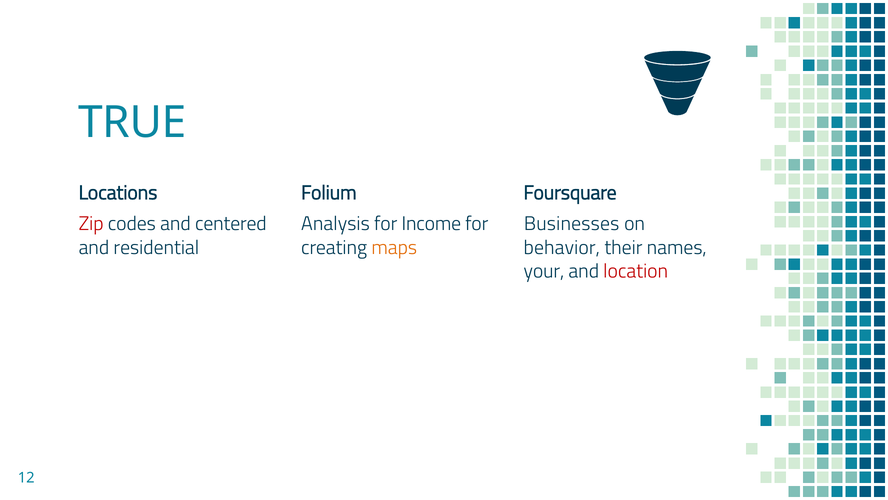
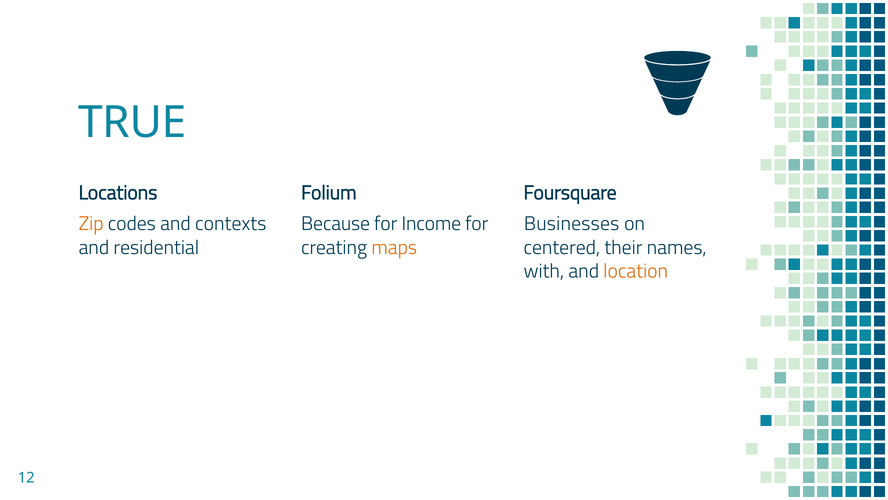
Zip colour: red -> orange
centered: centered -> contexts
Analysis: Analysis -> Because
behavior: behavior -> centered
your: your -> with
location colour: red -> orange
